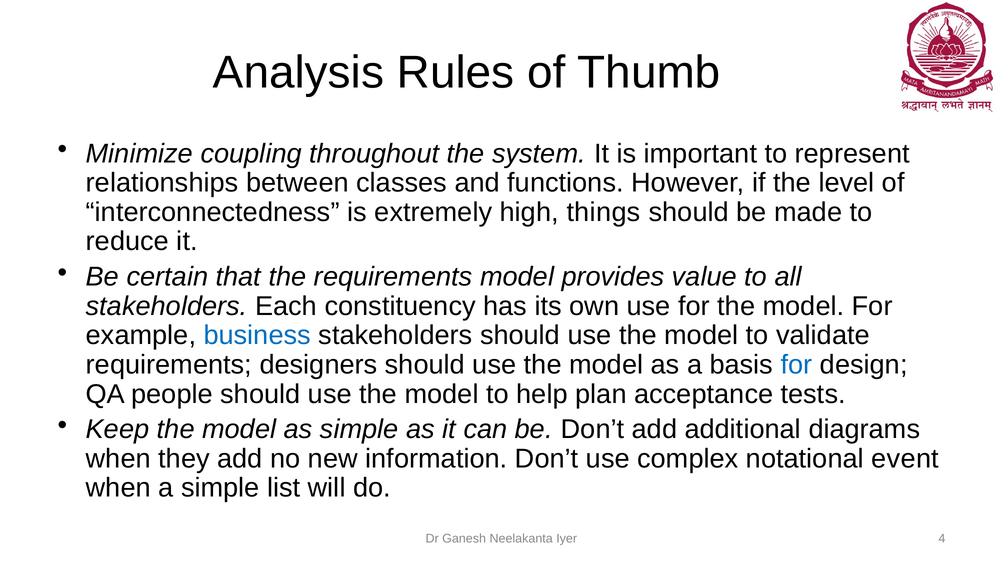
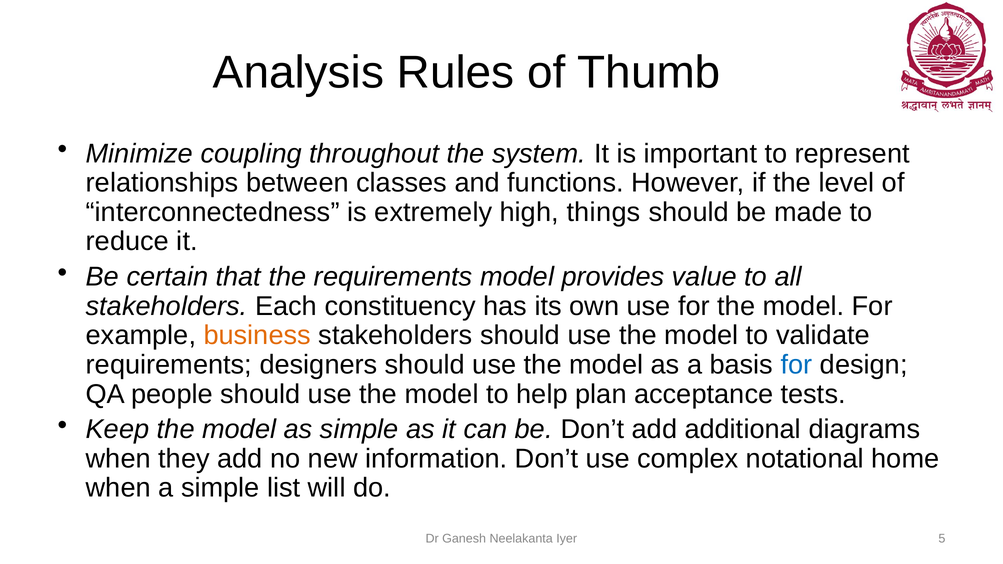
business colour: blue -> orange
event: event -> home
4: 4 -> 5
